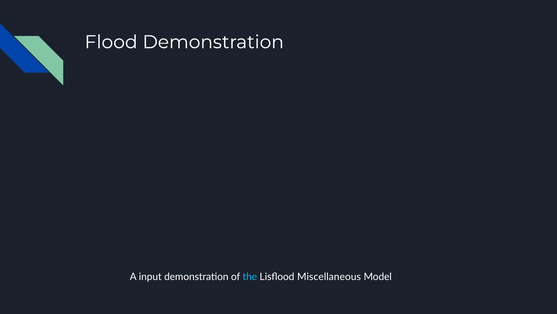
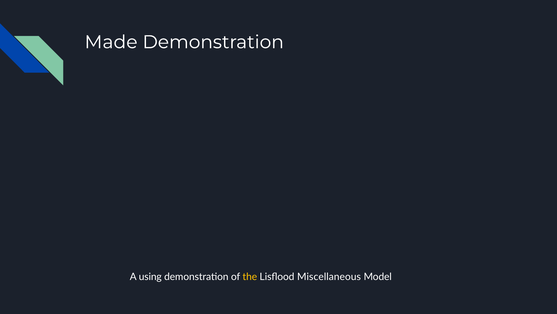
Flood: Flood -> Made
input: input -> using
the colour: light blue -> yellow
